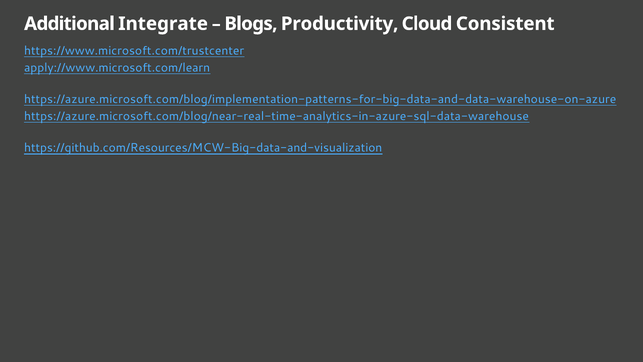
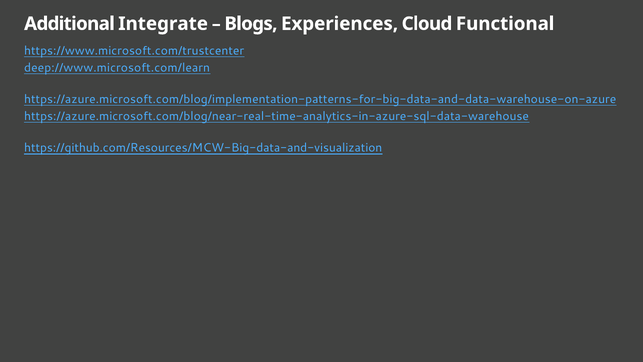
Productivity: Productivity -> Experiences
Consistent: Consistent -> Functional
apply://www.microsoft.com/learn: apply://www.microsoft.com/learn -> deep://www.microsoft.com/learn
